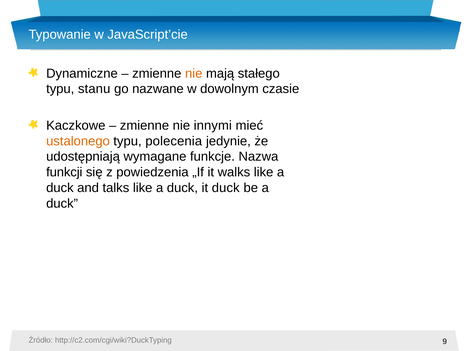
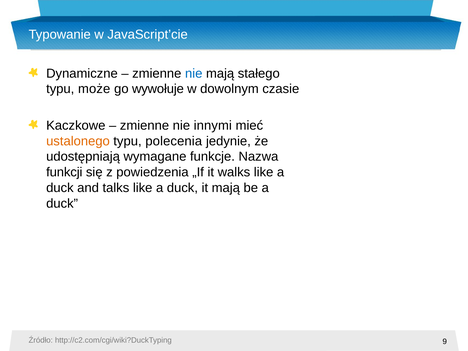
nie at (194, 73) colour: orange -> blue
stanu: stanu -> może
nazwane: nazwane -> wywołuje
it duck: duck -> mają
